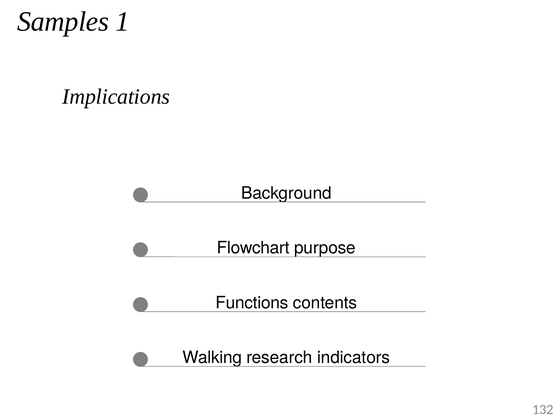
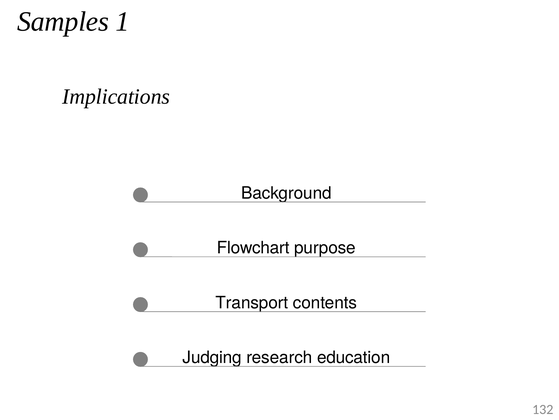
Functions: Functions -> Transport
Walking: Walking -> Judging
indicators: indicators -> education
